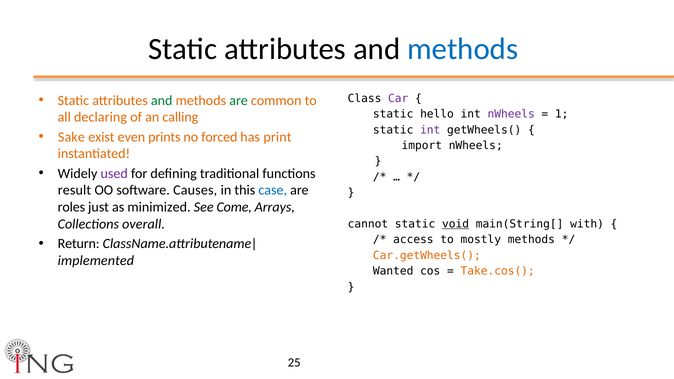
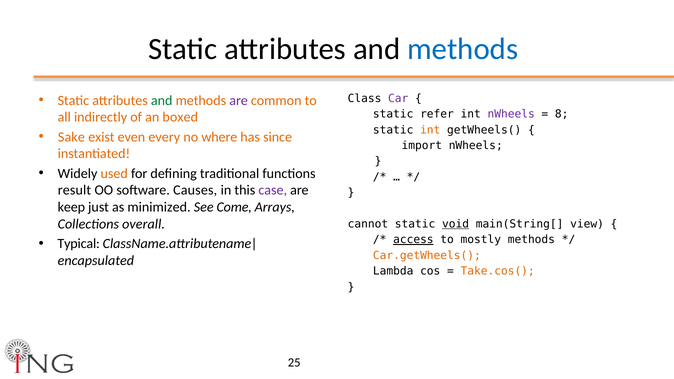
are at (239, 100) colour: green -> purple
hello: hello -> refer
1: 1 -> 8
declaring: declaring -> indirectly
calling: calling -> boxed
int at (430, 130) colour: purple -> orange
prints: prints -> every
forced: forced -> where
print: print -> since
used colour: purple -> orange
case colour: blue -> purple
roles: roles -> keep
with: with -> view
access underline: none -> present
Return: Return -> Typical
implemented: implemented -> encapsulated
Wanted: Wanted -> Lambda
